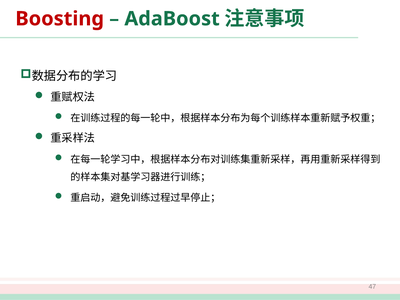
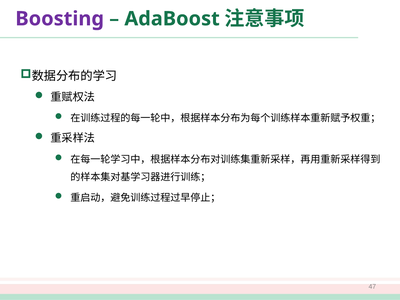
Boosting colour: red -> purple
